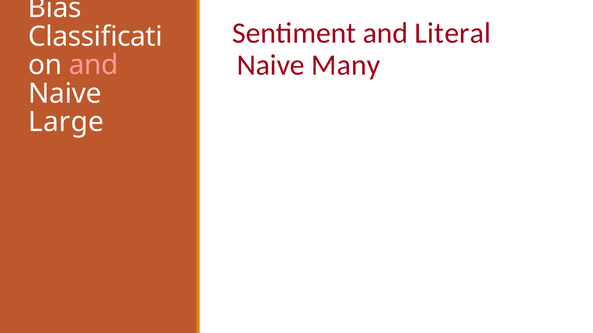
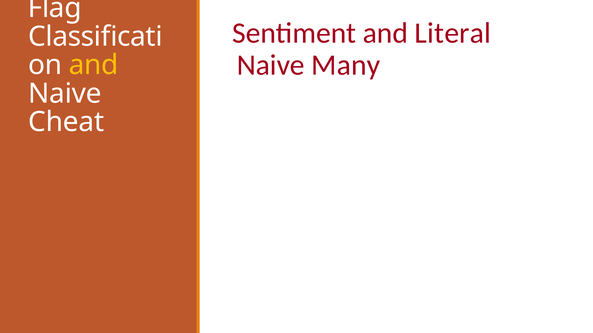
Bias: Bias -> Flag
and at (94, 65) colour: pink -> yellow
Large: Large -> Cheat
